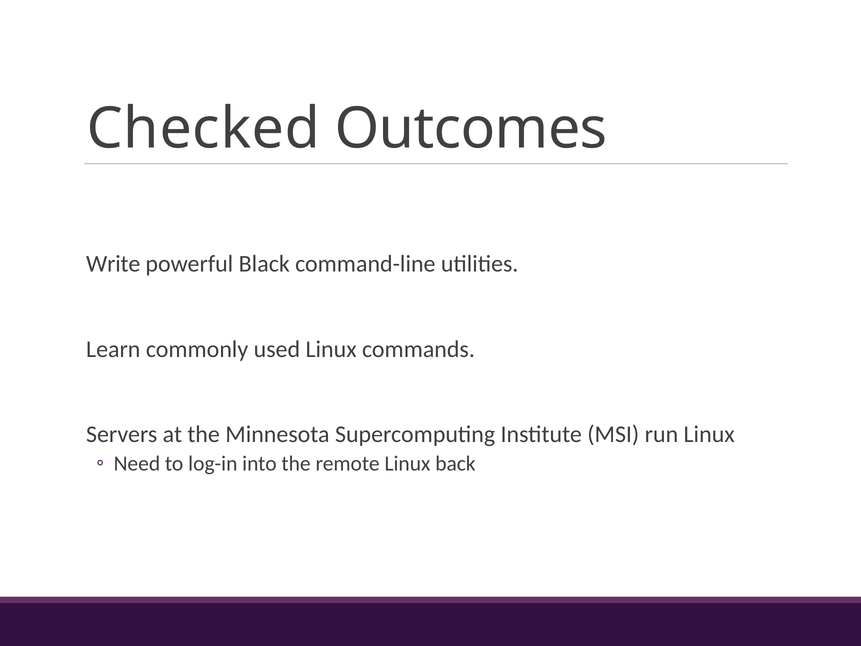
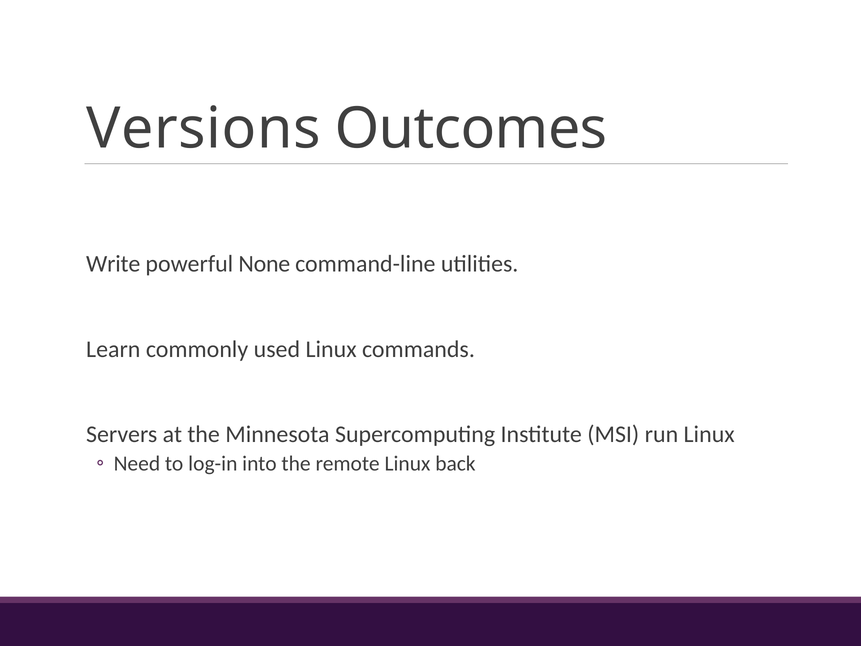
Checked: Checked -> Versions
Black: Black -> None
